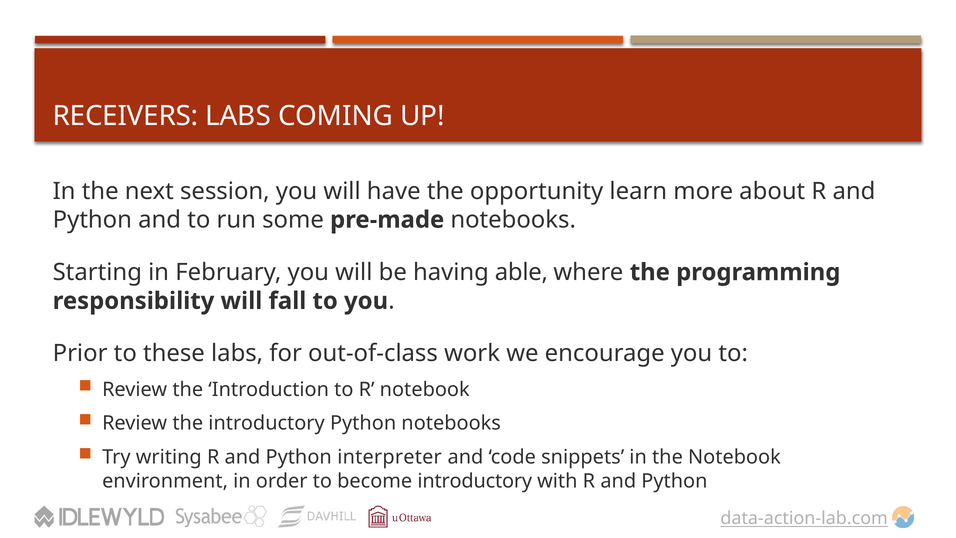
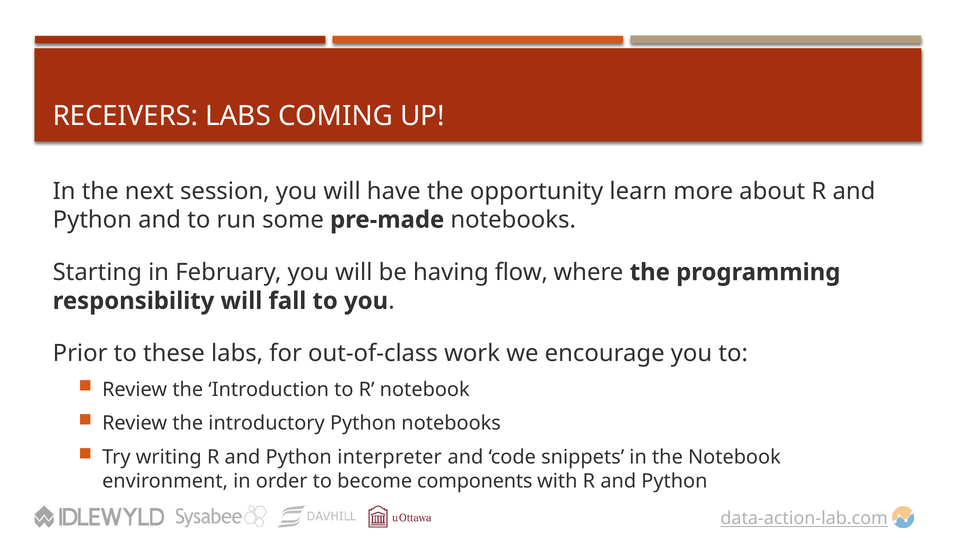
able: able -> flow
become introductory: introductory -> components
